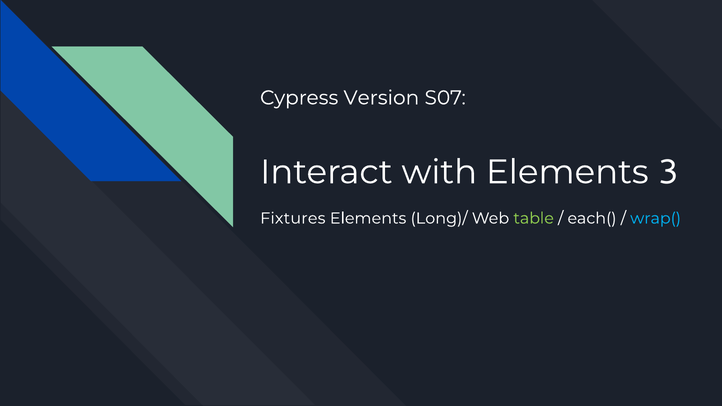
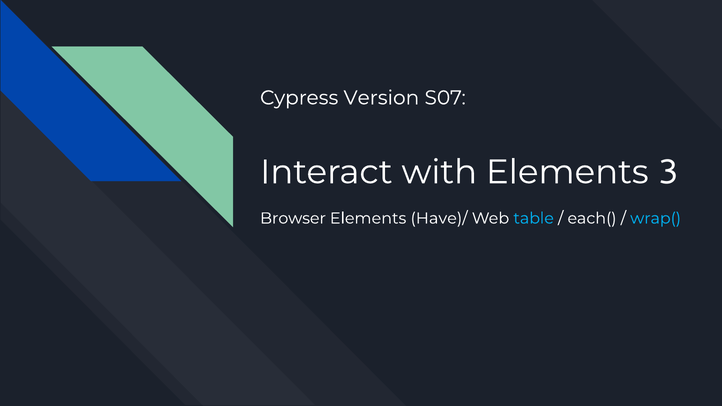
Fixtures: Fixtures -> Browser
Long)/: Long)/ -> Have)/
table colour: light green -> light blue
